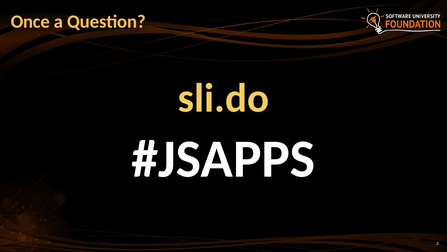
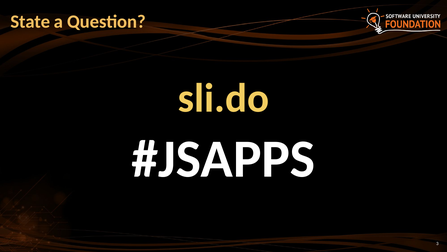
Once: Once -> State
